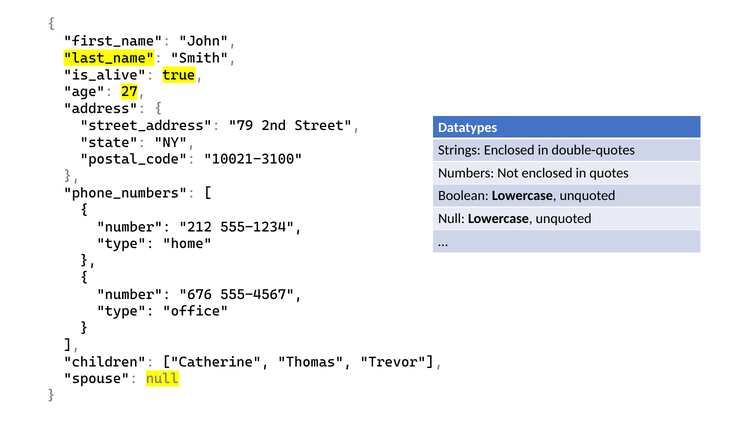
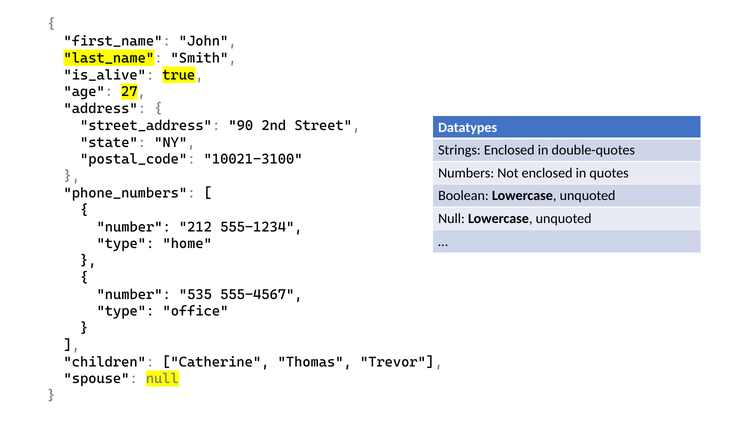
79: 79 -> 90
676: 676 -> 535
